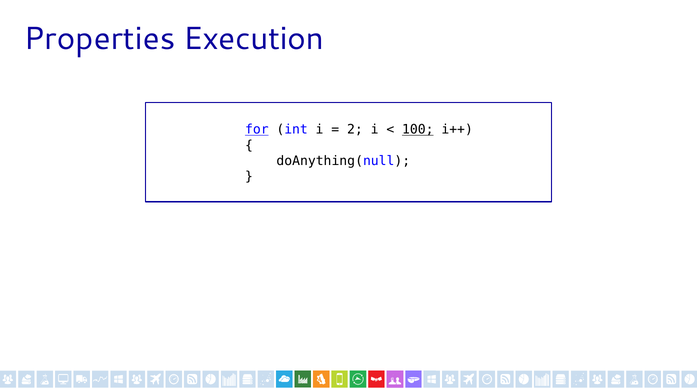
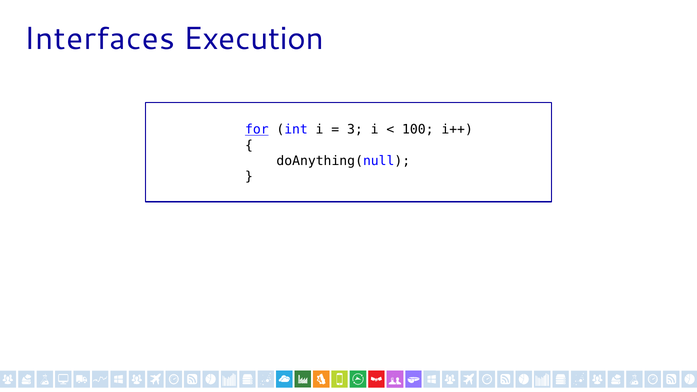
Properties: Properties -> Interfaces
2: 2 -> 3
100 underline: present -> none
